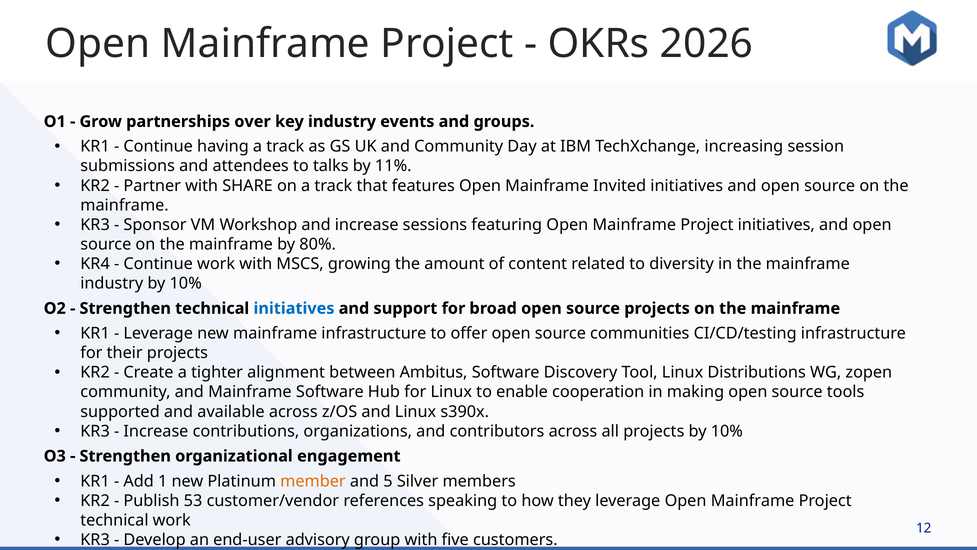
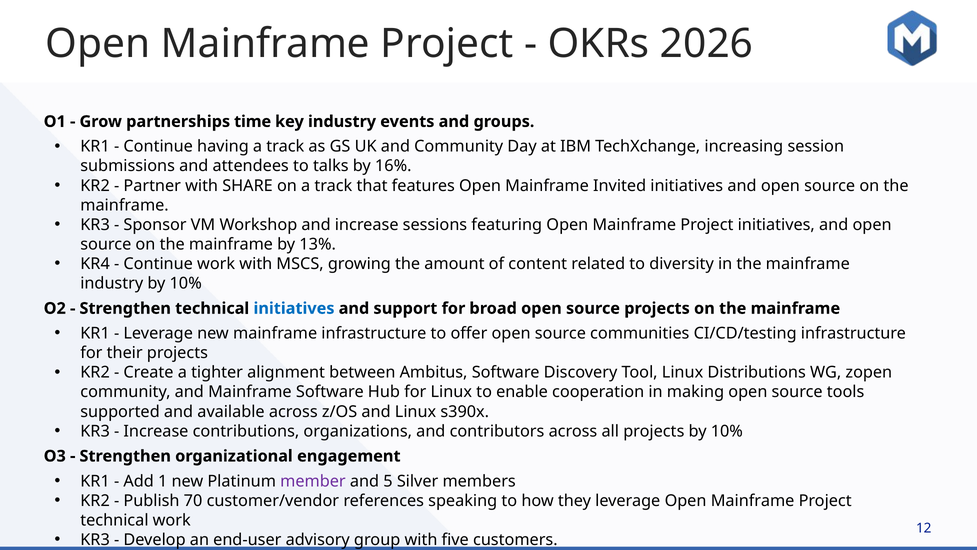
over: over -> time
11%: 11% -> 16%
80%: 80% -> 13%
member colour: orange -> purple
53: 53 -> 70
